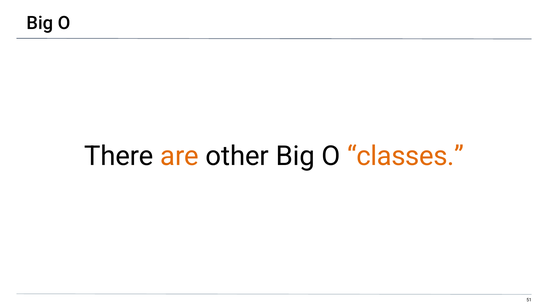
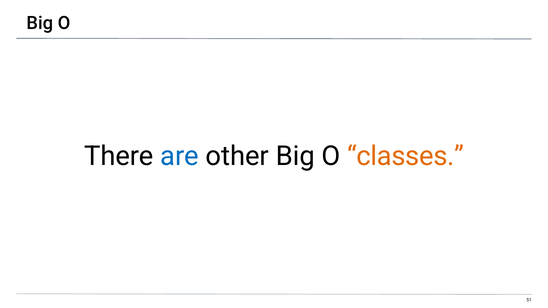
are colour: orange -> blue
